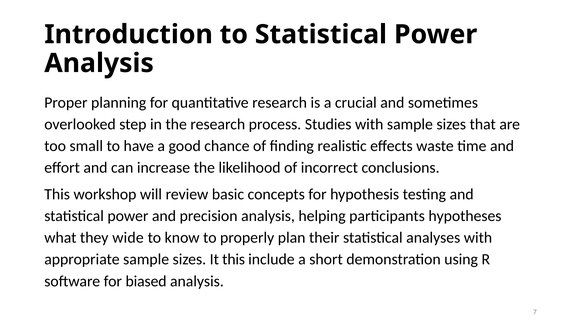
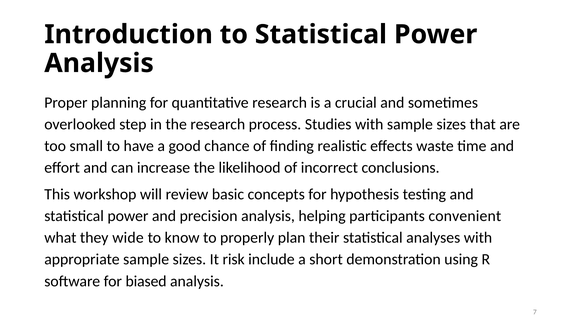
hypotheses: hypotheses -> convenient
It this: this -> risk
